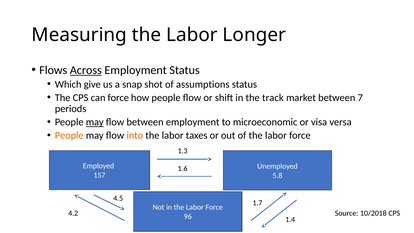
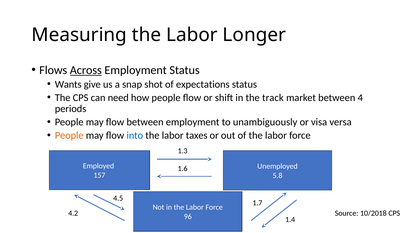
Which: Which -> Wants
assumptions: assumptions -> expectations
can force: force -> need
7: 7 -> 4
may at (95, 122) underline: present -> none
microeconomic: microeconomic -> unambiguously
into colour: orange -> blue
